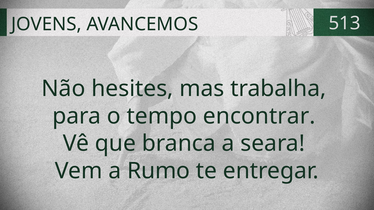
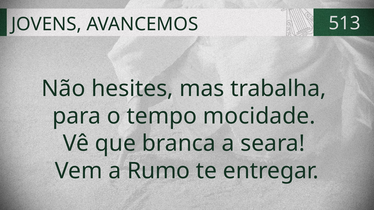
encontrar: encontrar -> mocidade
